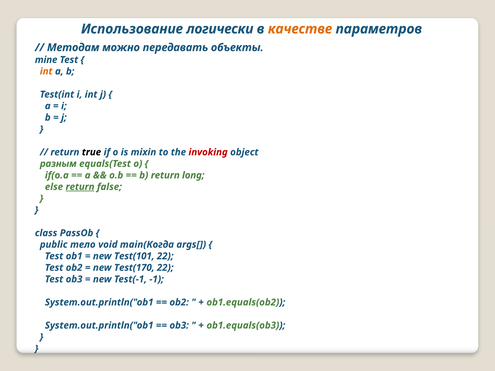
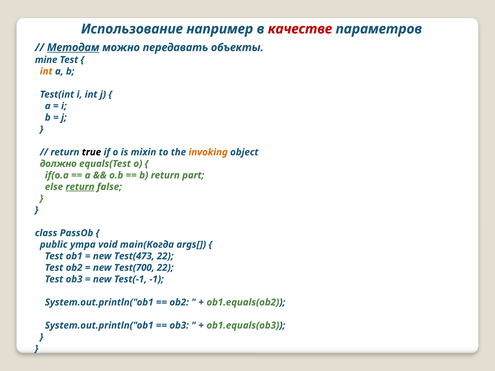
логически: логически -> например
качестве colour: orange -> red
Методам underline: none -> present
invoking colour: red -> orange
разным: разным -> должно
long: long -> part
тело: тело -> утра
Test(101: Test(101 -> Test(473
Test(170: Test(170 -> Test(700
